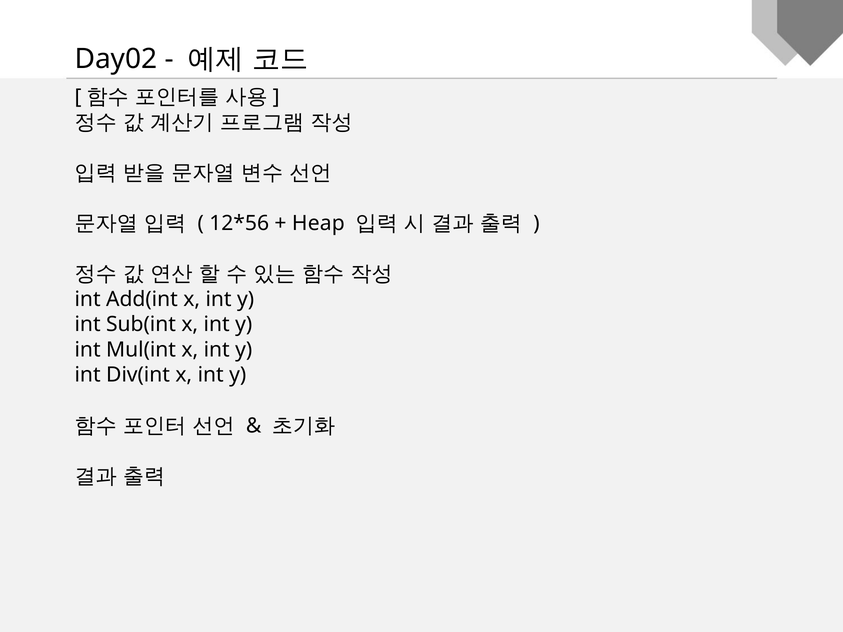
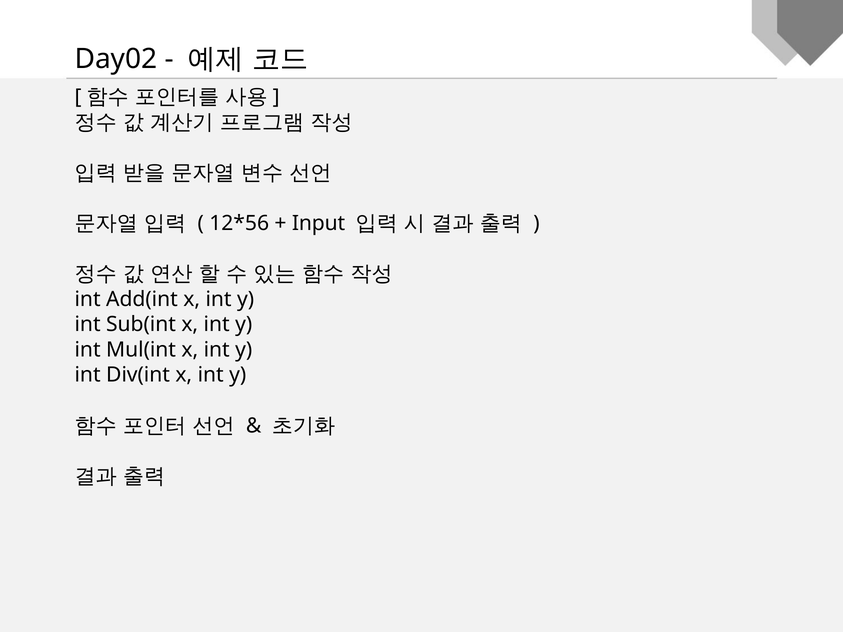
Heap: Heap -> Input
